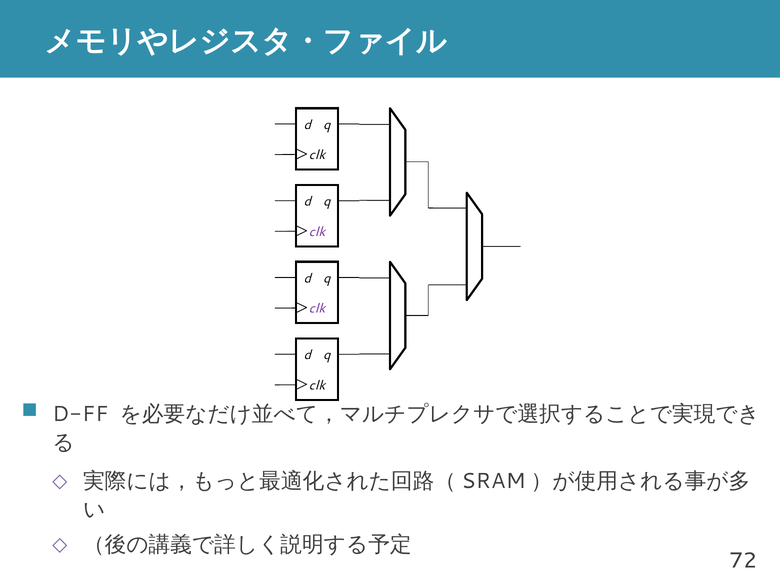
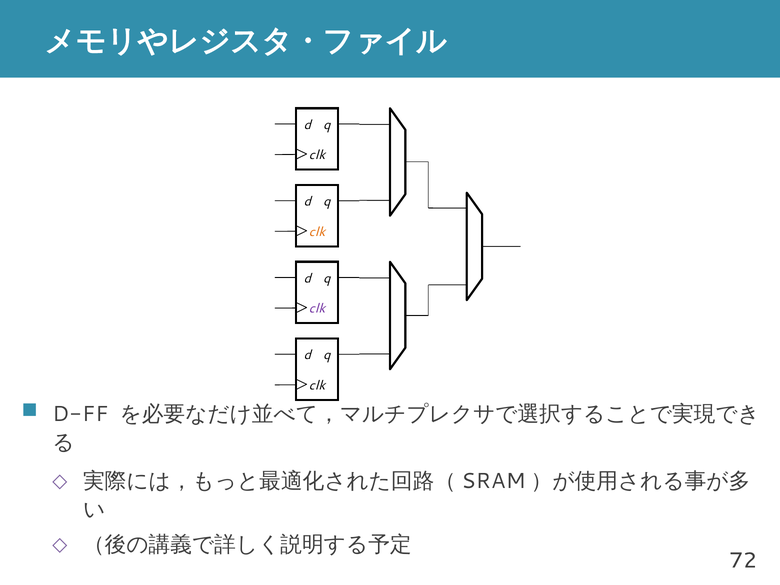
clk at (317, 232) colour: purple -> orange
